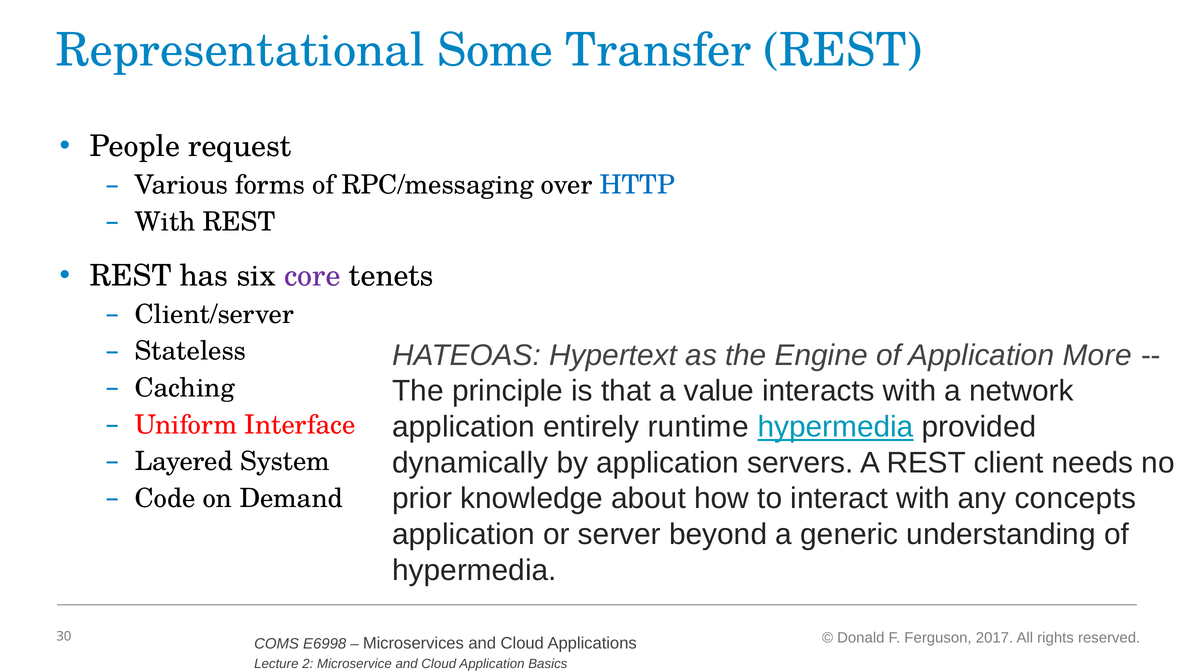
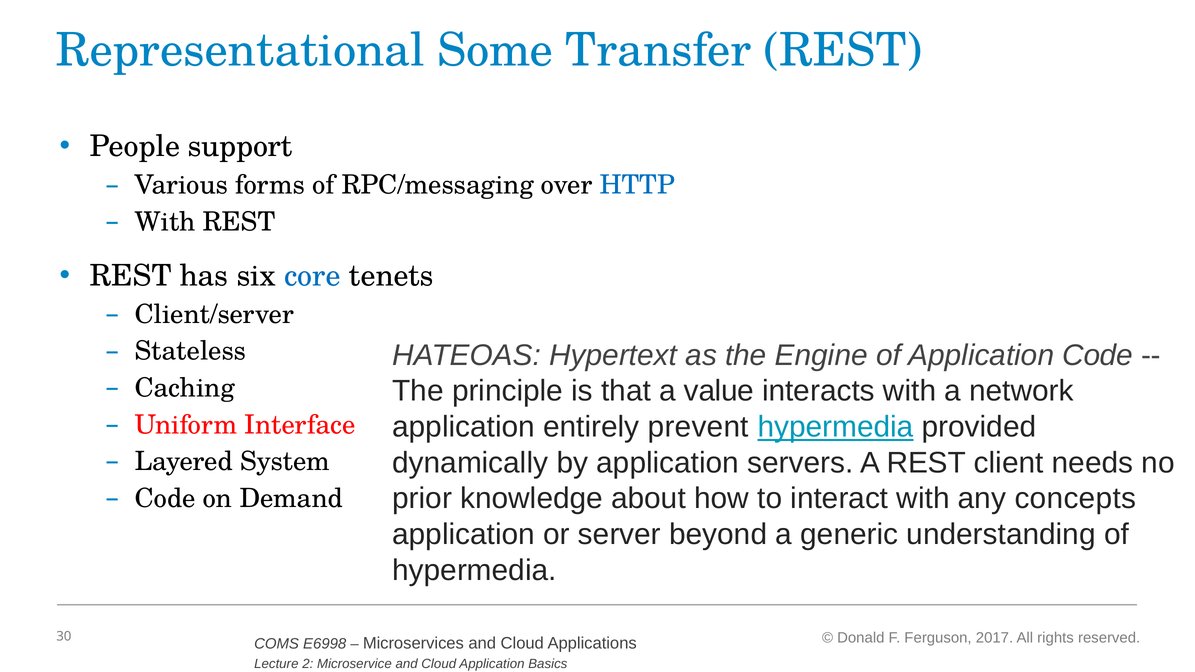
request: request -> support
core colour: purple -> blue
Application More: More -> Code
runtime: runtime -> prevent
